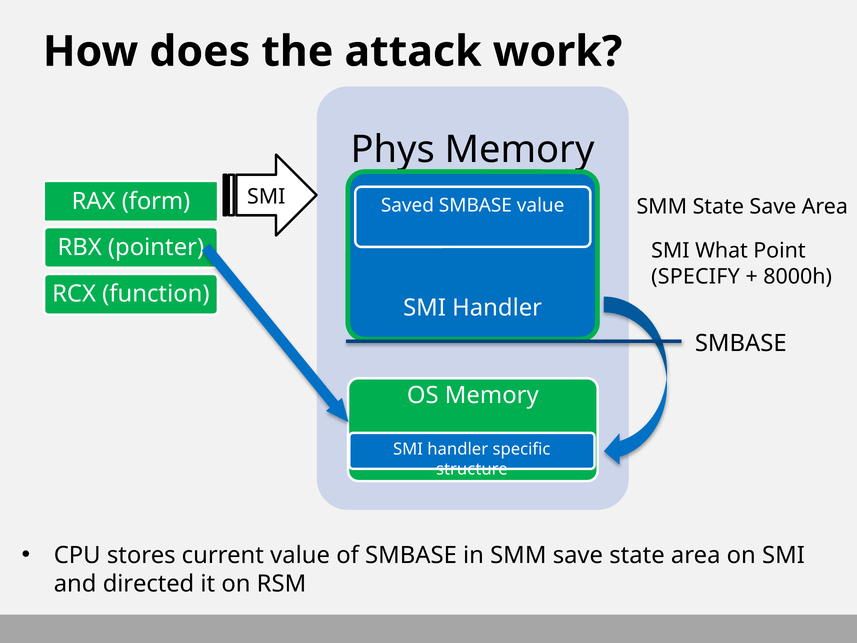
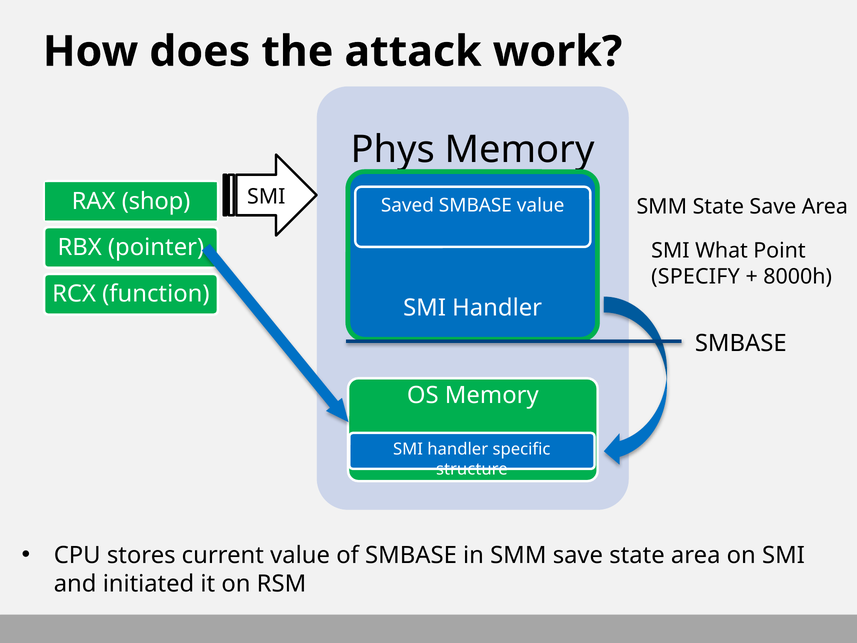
form: form -> shop
directed: directed -> initiated
